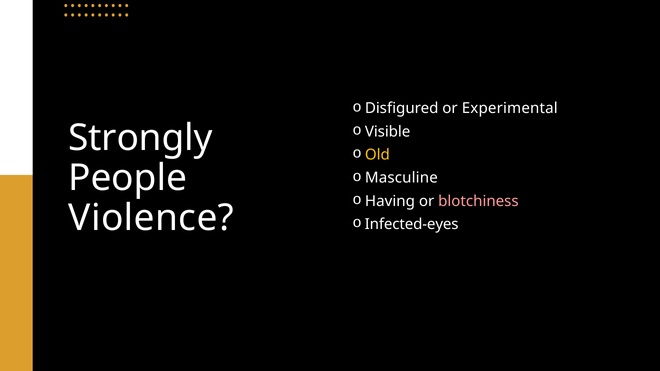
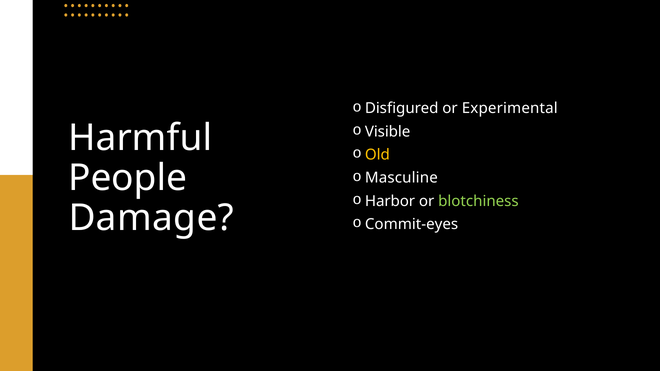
Strongly: Strongly -> Harmful
Having: Having -> Harbor
blotchiness colour: pink -> light green
Violence: Violence -> Damage
Infected-eyes: Infected-eyes -> Commit-eyes
